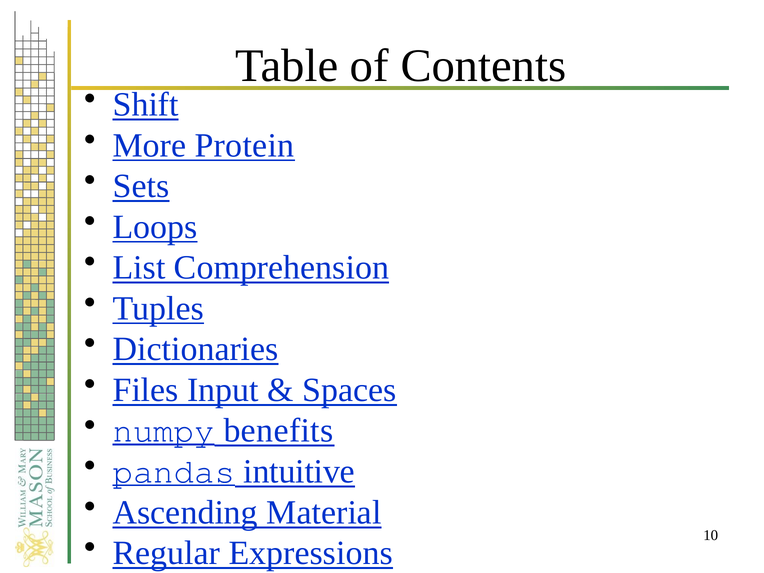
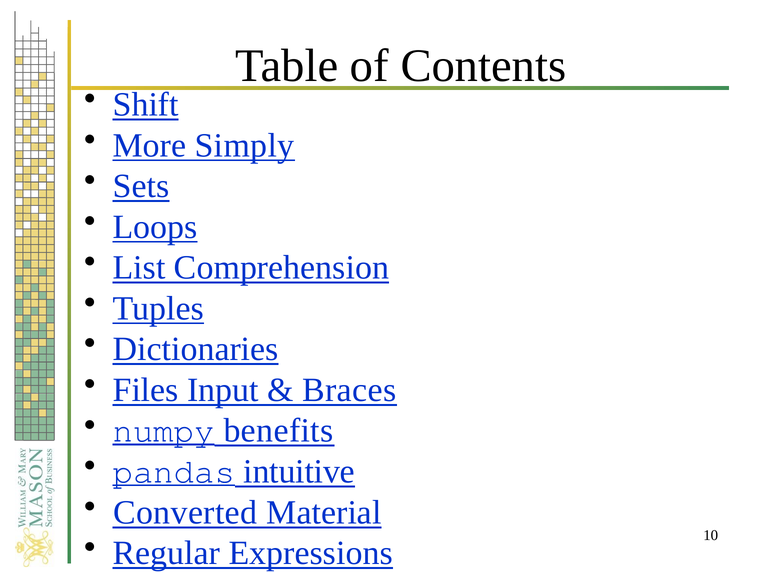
Protein: Protein -> Simply
Spaces: Spaces -> Braces
Ascending: Ascending -> Converted
